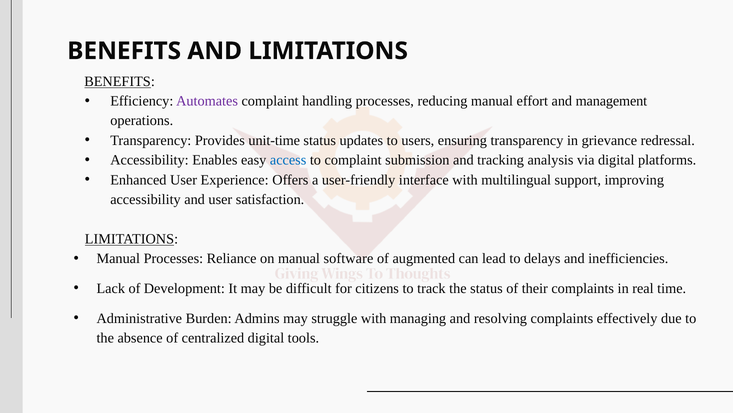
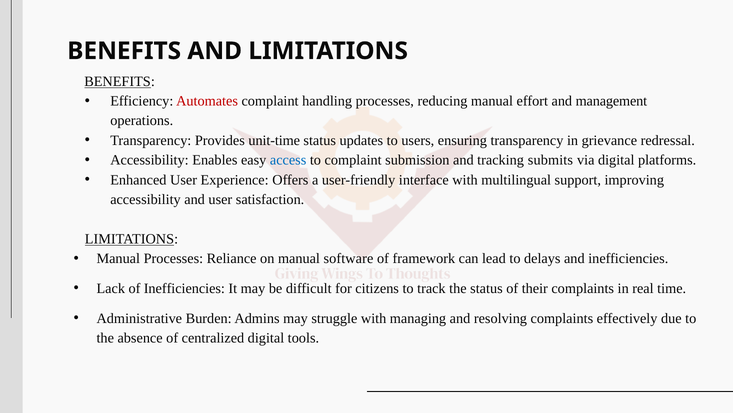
Automates colour: purple -> red
analysis: analysis -> submits
augmented: augmented -> framework
of Development: Development -> Inefficiencies
